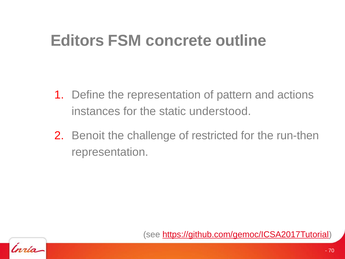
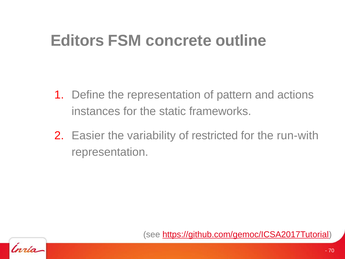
understood: understood -> frameworks
Benoit: Benoit -> Easier
challenge: challenge -> variability
run-then: run-then -> run-with
